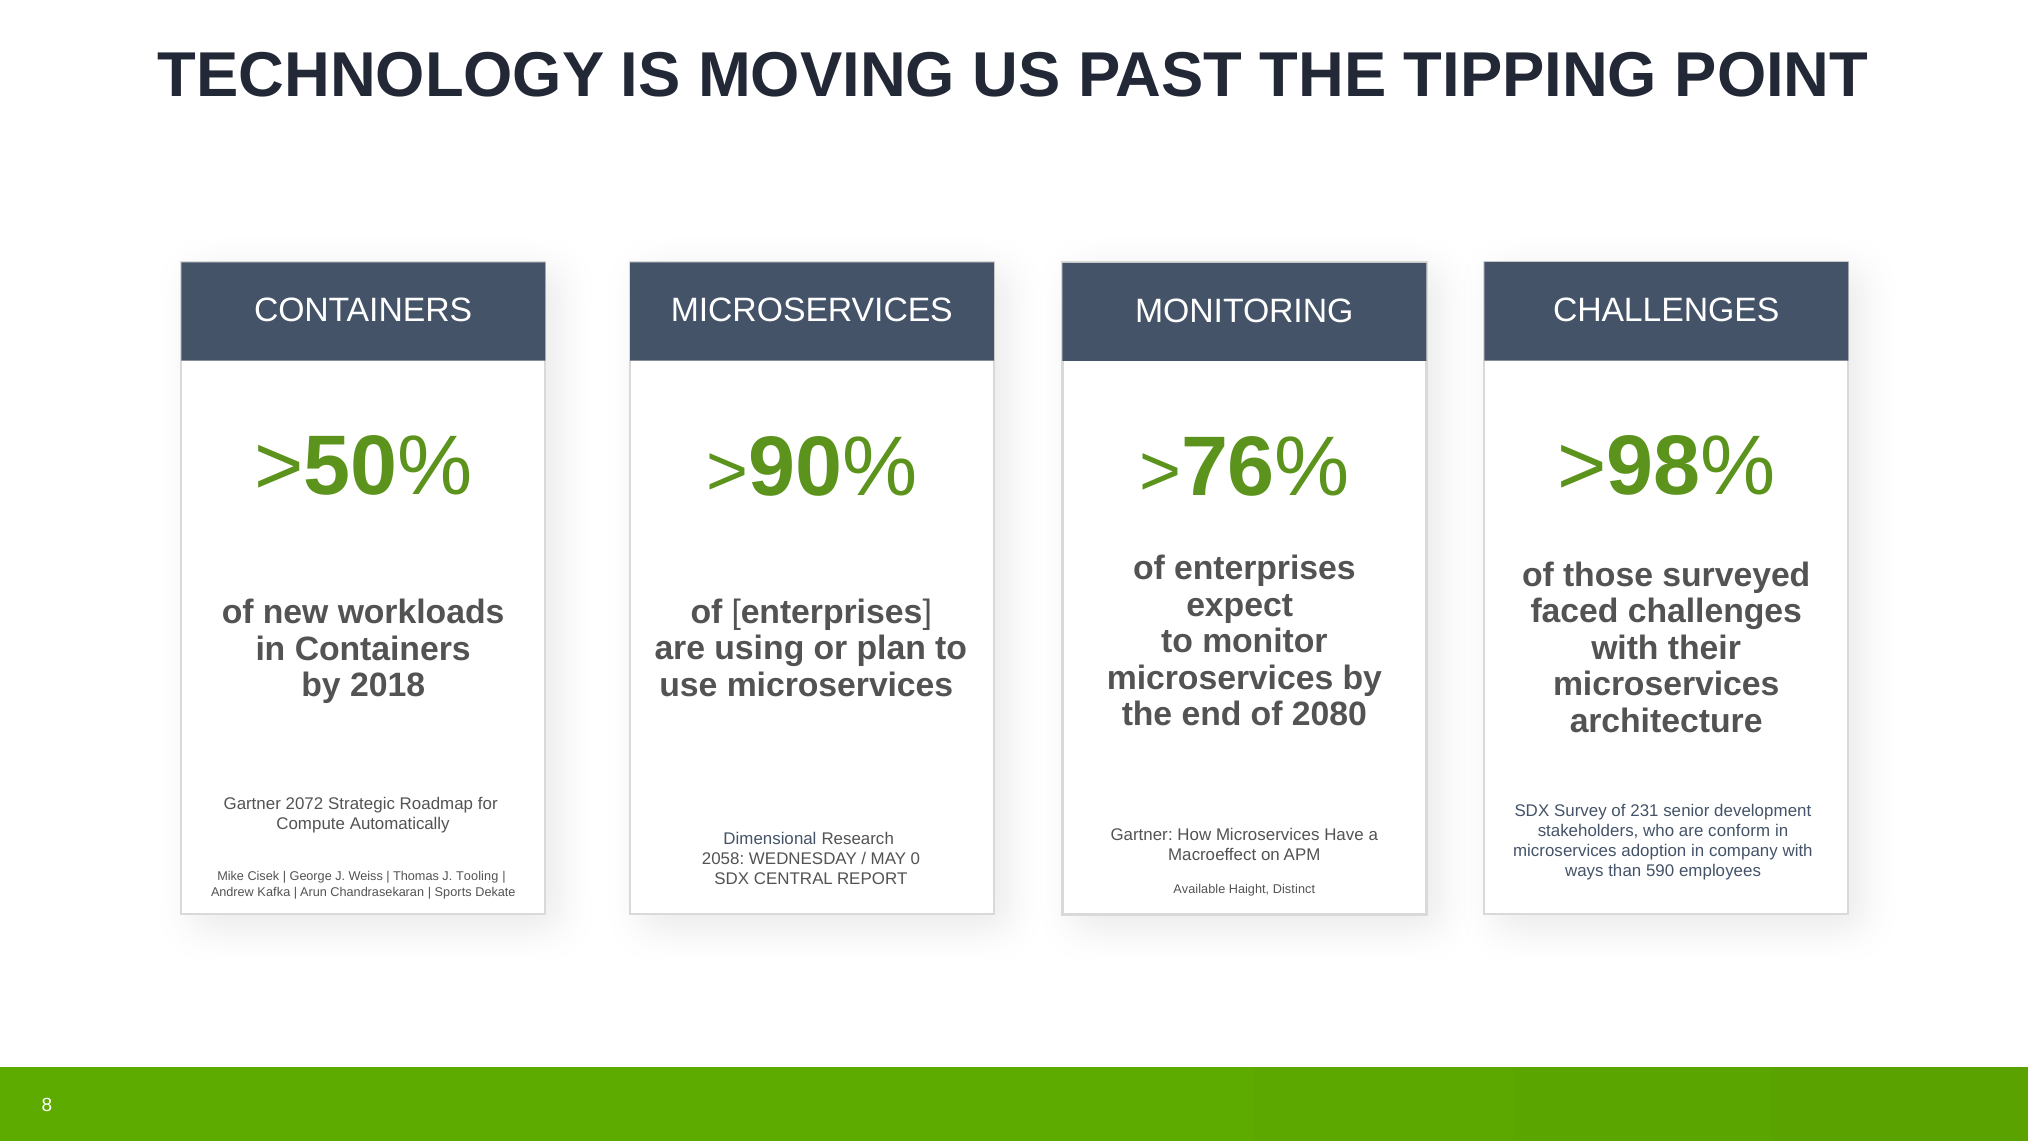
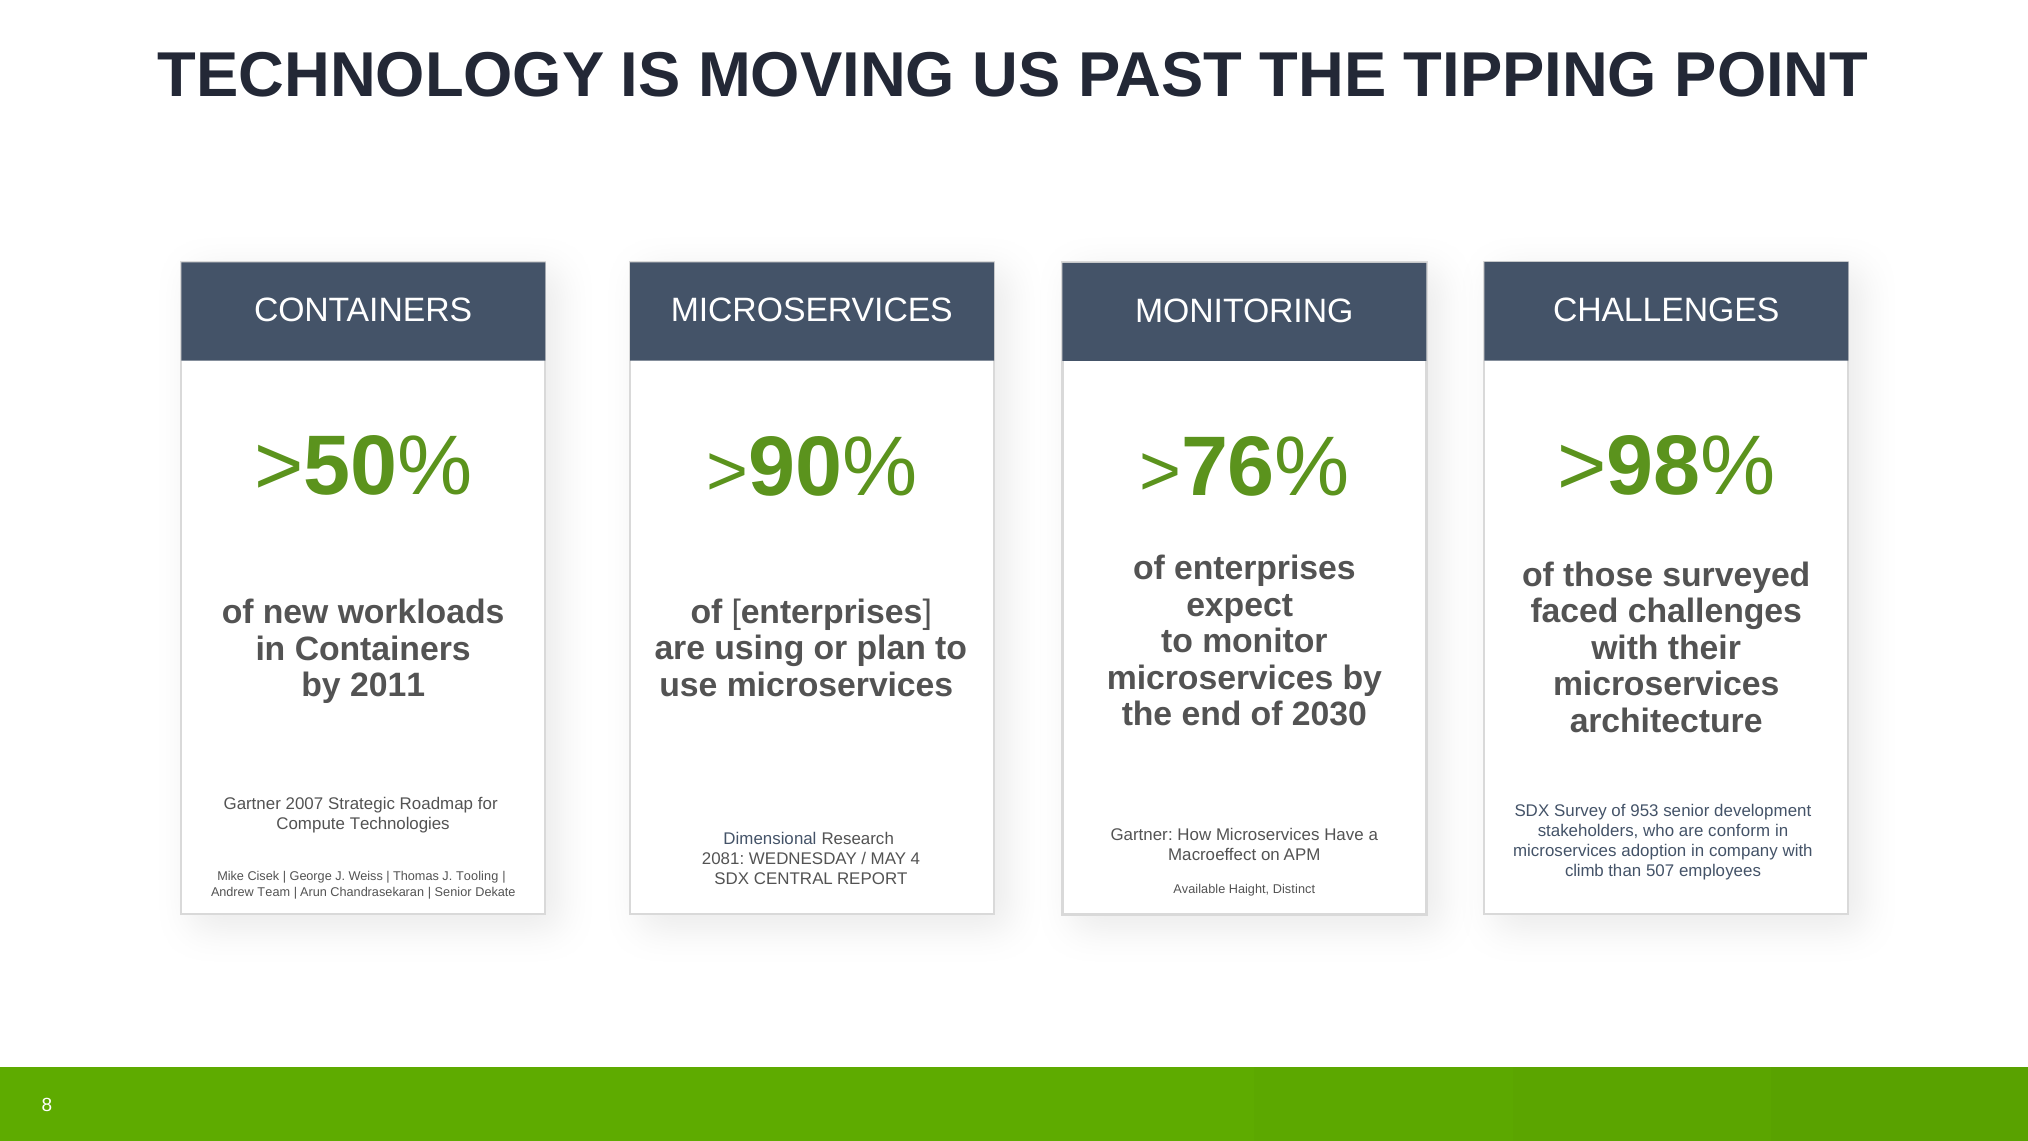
2018: 2018 -> 2011
2080: 2080 -> 2030
2072: 2072 -> 2007
231: 231 -> 953
Automatically: Automatically -> Technologies
2058: 2058 -> 2081
0: 0 -> 4
ways: ways -> climb
590: 590 -> 507
Kafka: Kafka -> Team
Sports at (453, 892): Sports -> Senior
